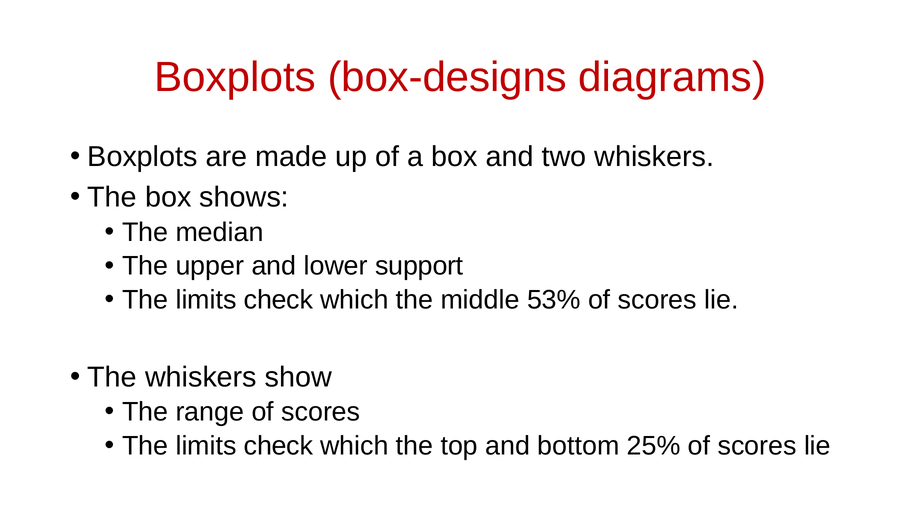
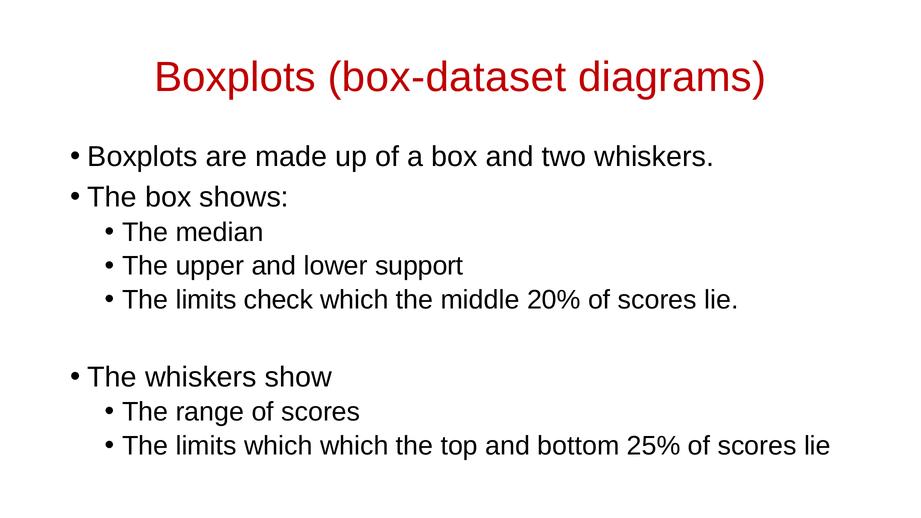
box-designs: box-designs -> box-dataset
53%: 53% -> 20%
check at (278, 446): check -> which
